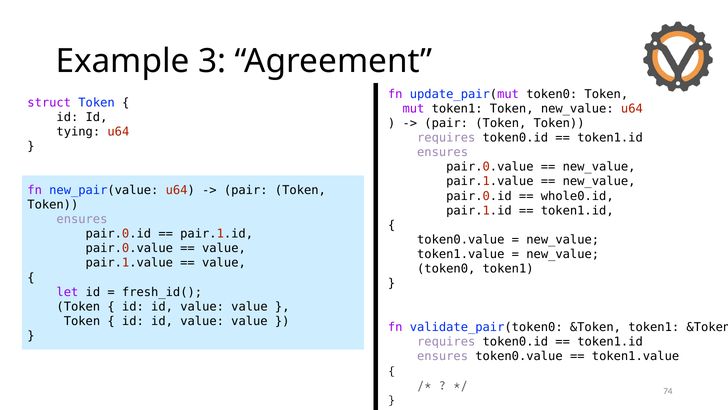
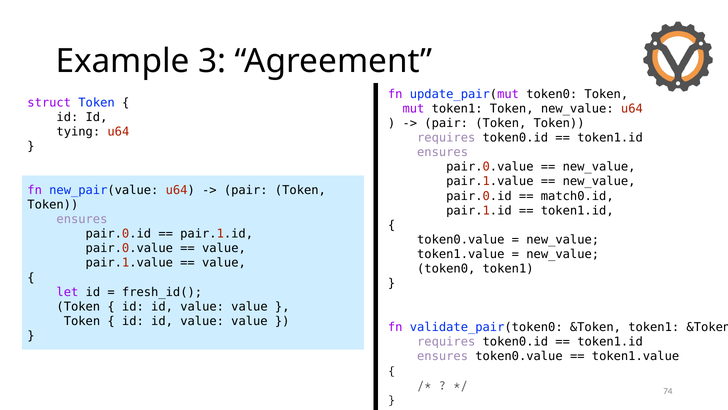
whole0.id: whole0.id -> match0.id
